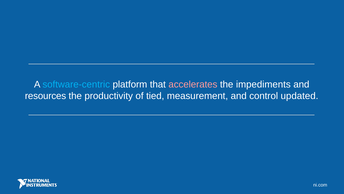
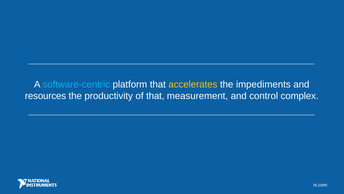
accelerates colour: pink -> yellow
of tied: tied -> that
updated: updated -> complex
